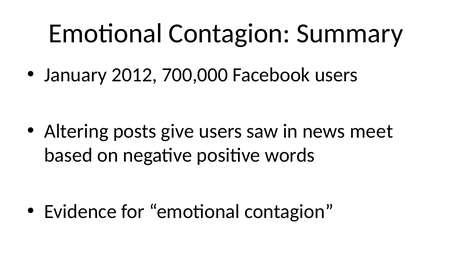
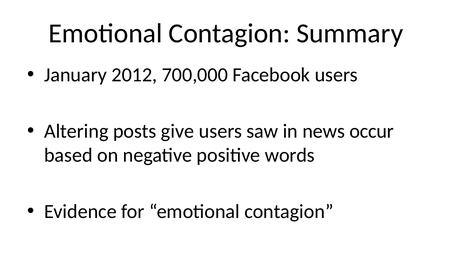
meet: meet -> occur
